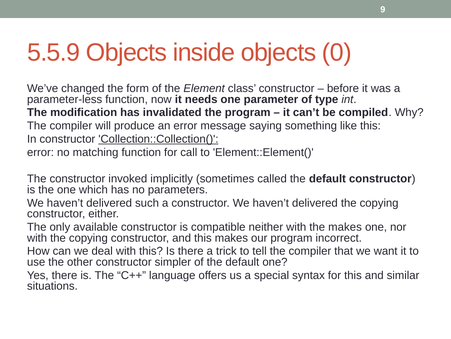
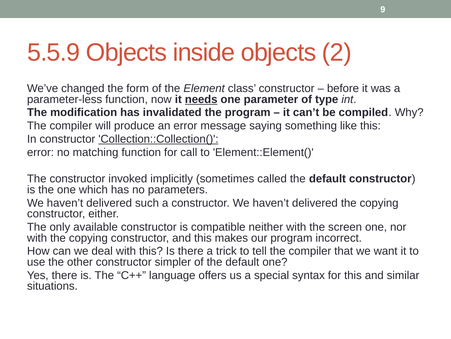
0: 0 -> 2
needs underline: none -> present
the makes: makes -> screen
